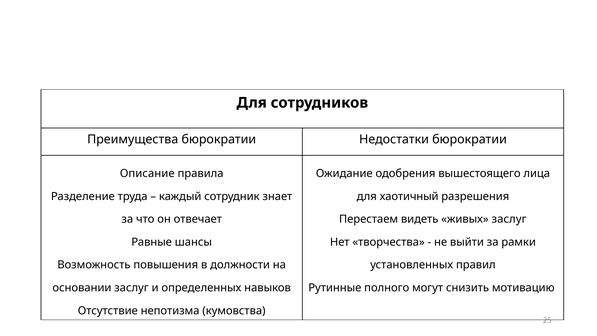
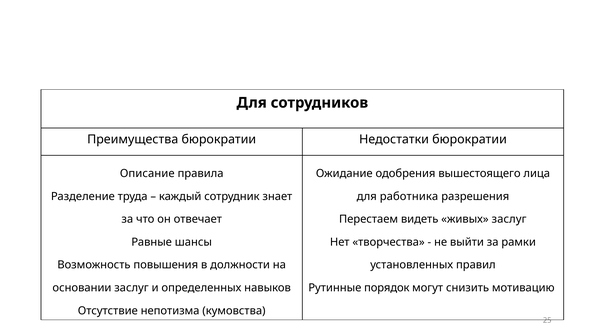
хаотичный: хаотичный -> работника
полного: полного -> порядок
